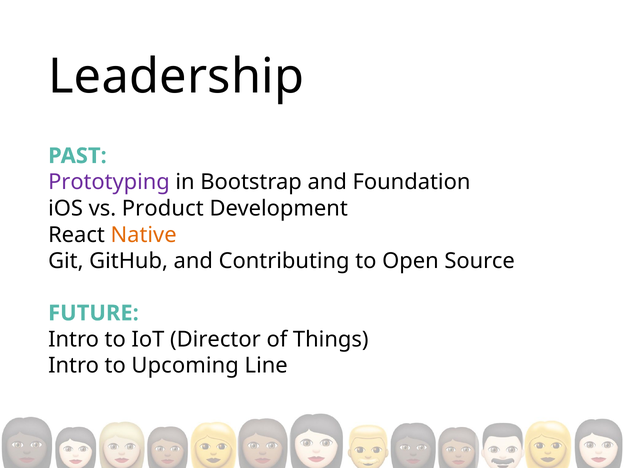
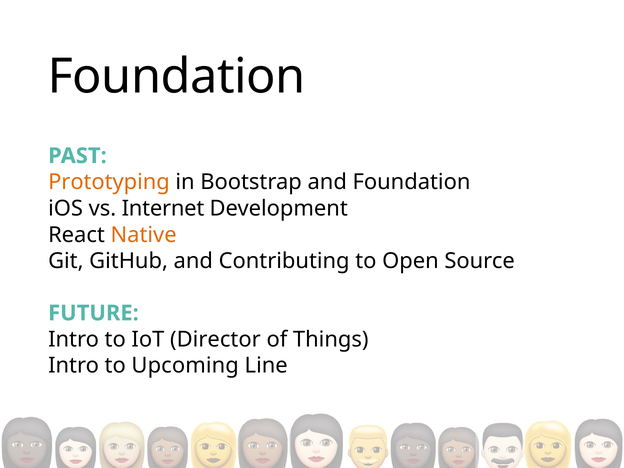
Leadership at (176, 77): Leadership -> Foundation
Prototyping colour: purple -> orange
Product: Product -> Internet
